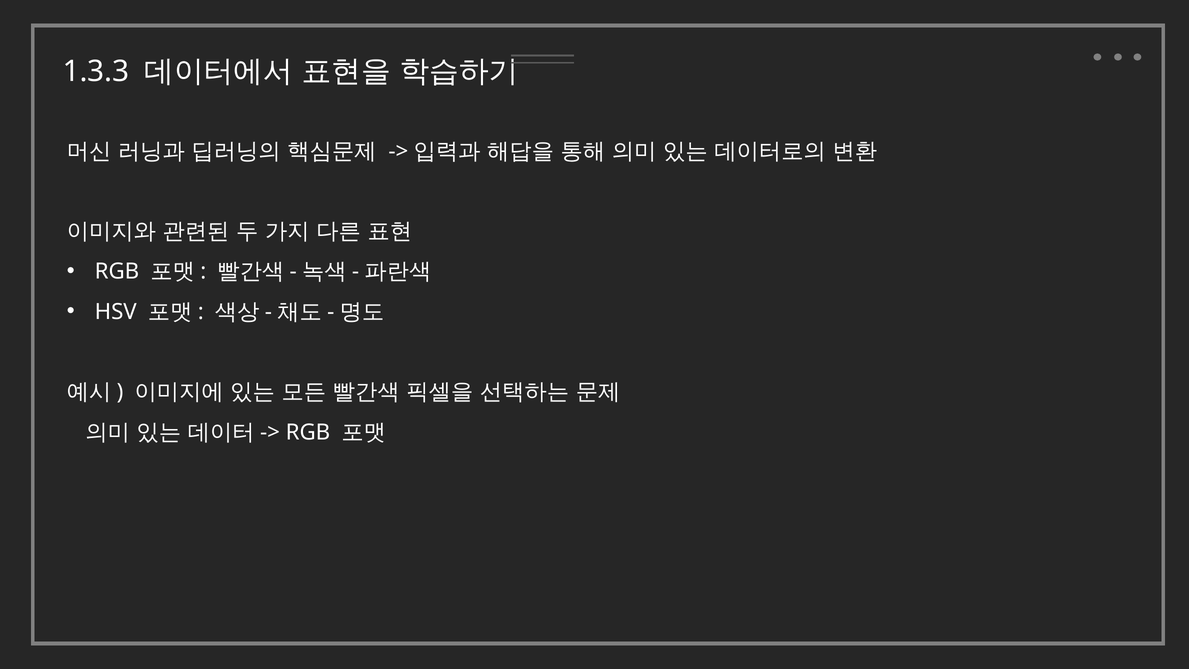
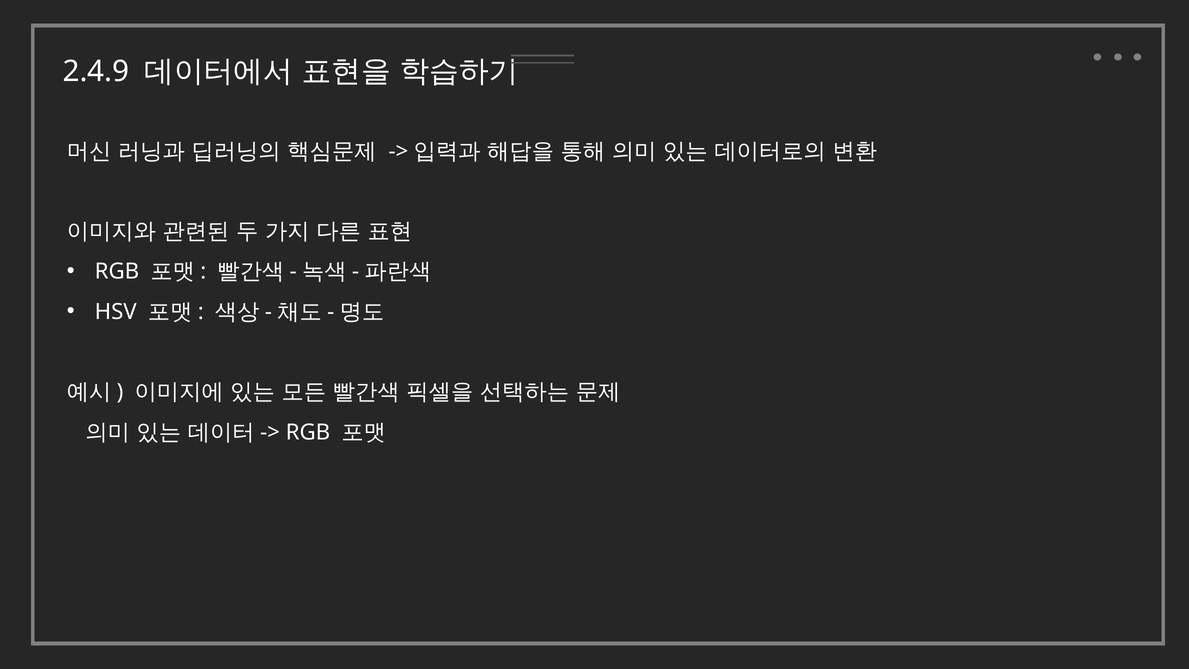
1.3.3: 1.3.3 -> 2.4.9
